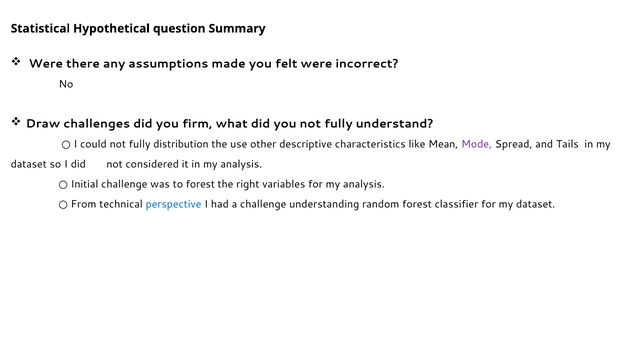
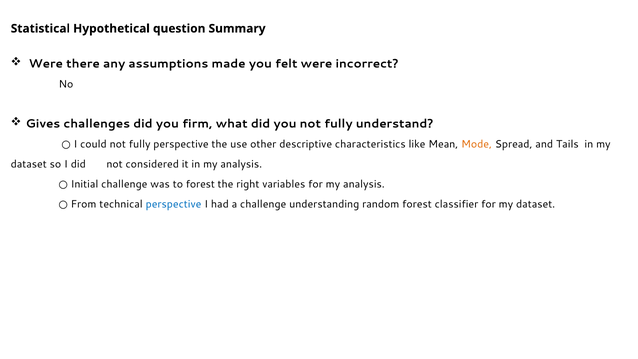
Draw: Draw -> Gives
fully distribution: distribution -> perspective
Mode colour: purple -> orange
